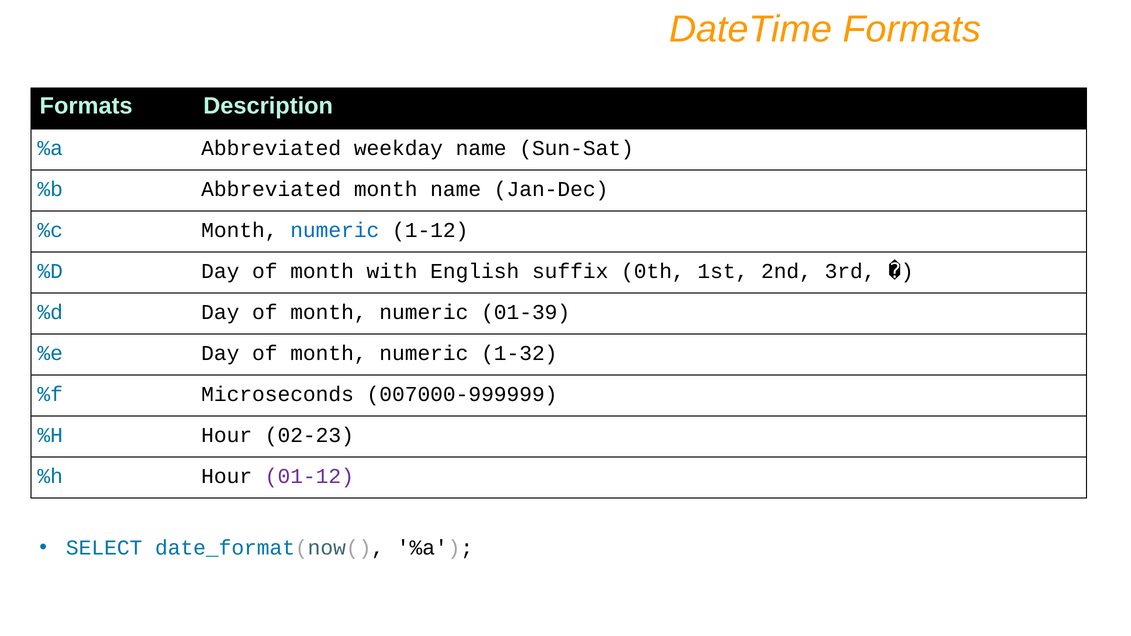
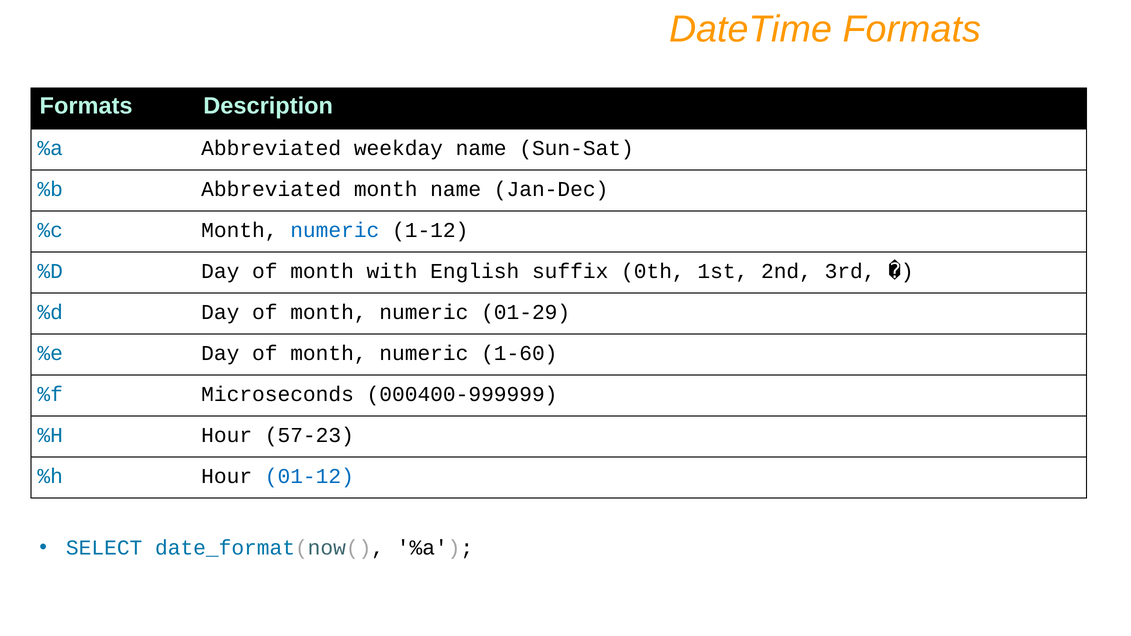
01-39: 01-39 -> 01-29
1-32: 1-32 -> 1-60
007000-999999: 007000-999999 -> 000400-999999
02-23: 02-23 -> 57-23
01-12 colour: purple -> blue
